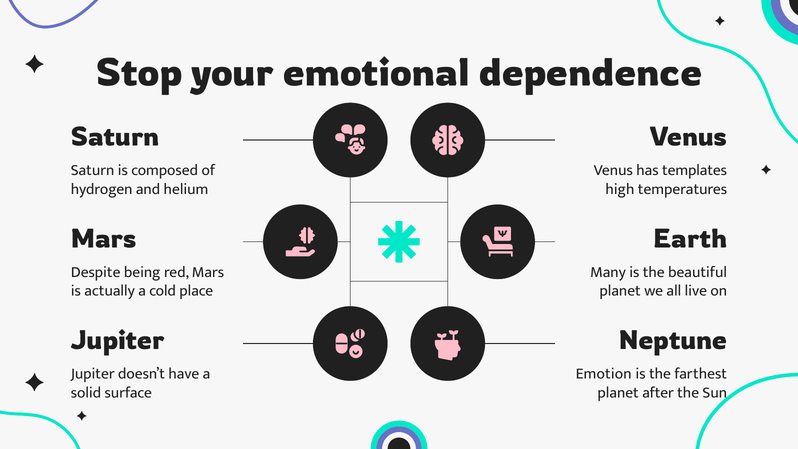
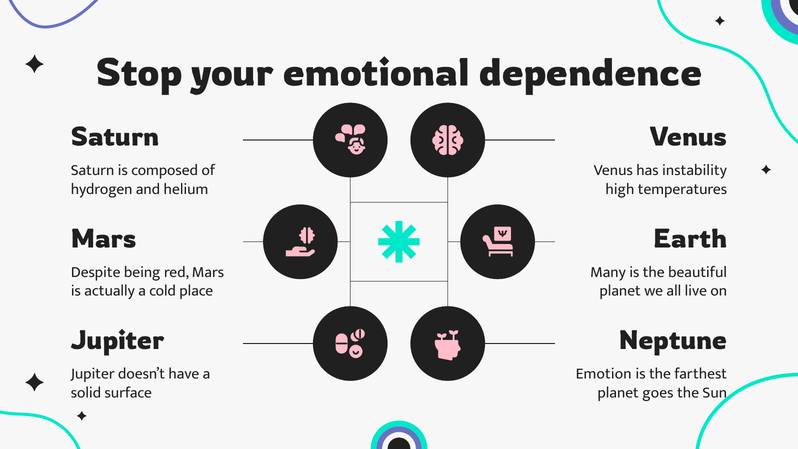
templates: templates -> instability
after: after -> goes
